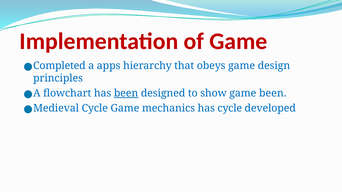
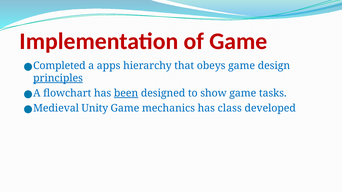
principles underline: none -> present
game been: been -> tasks
Medieval Cycle: Cycle -> Unity
has cycle: cycle -> class
